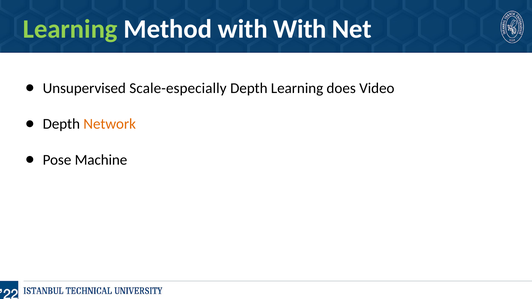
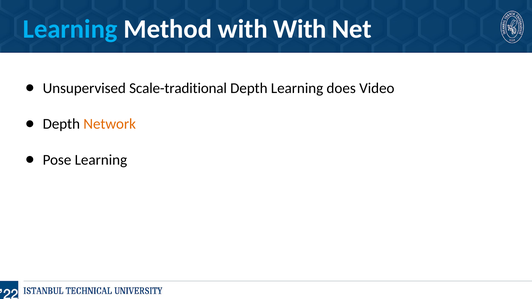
Learning at (70, 29) colour: light green -> light blue
Scale-especially: Scale-especially -> Scale-traditional
Pose Machine: Machine -> Learning
